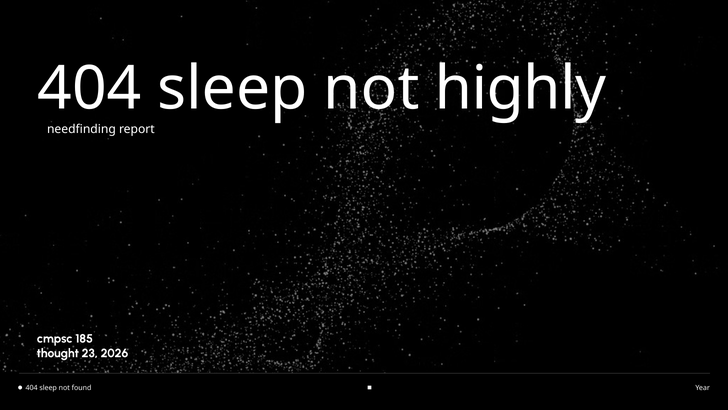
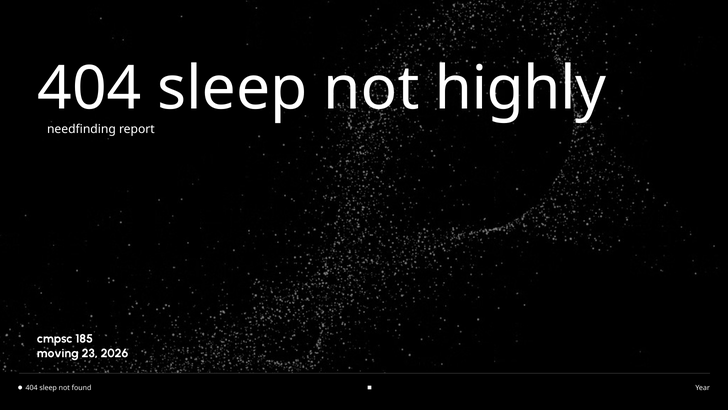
thought: thought -> moving
